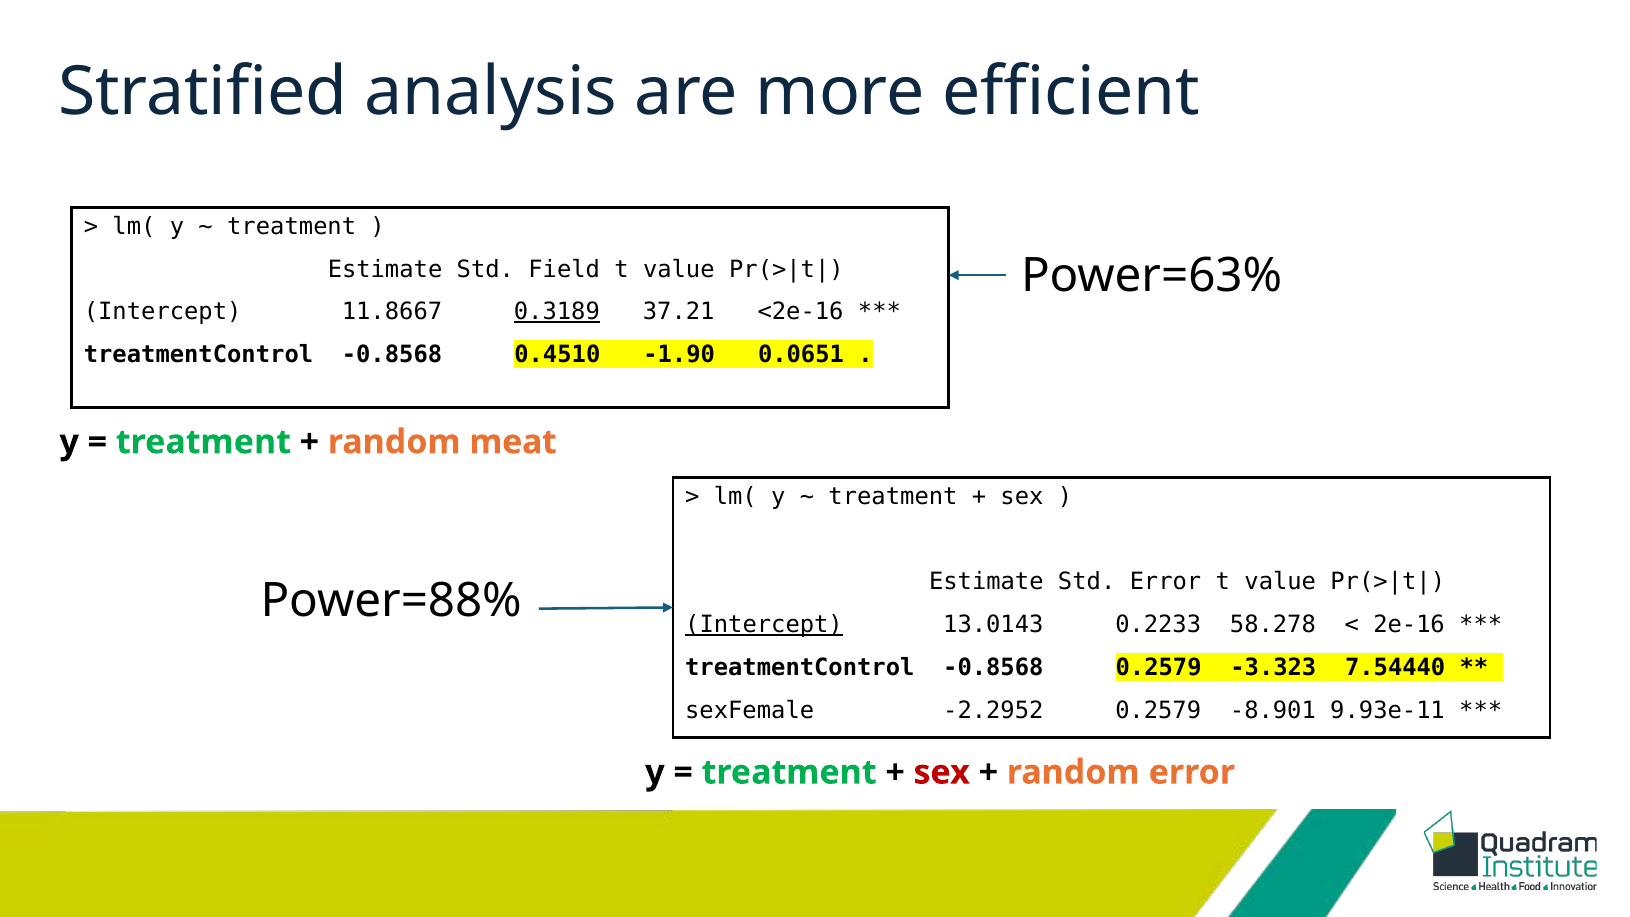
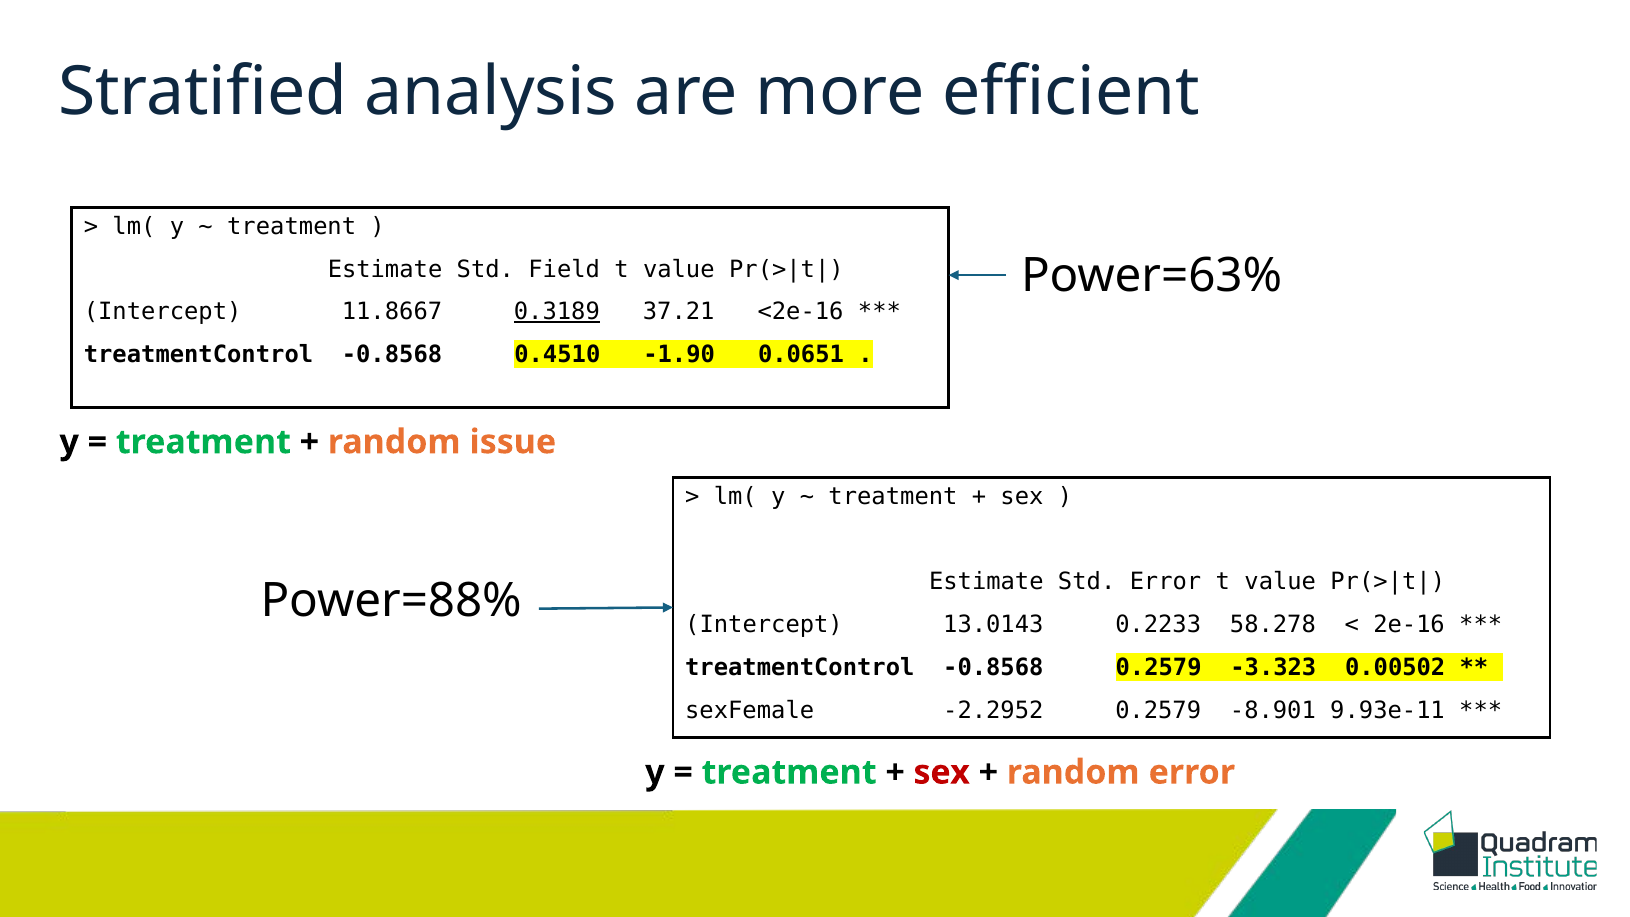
meat: meat -> issue
Intercept at (764, 625) underline: present -> none
7.54440: 7.54440 -> 0.00502
